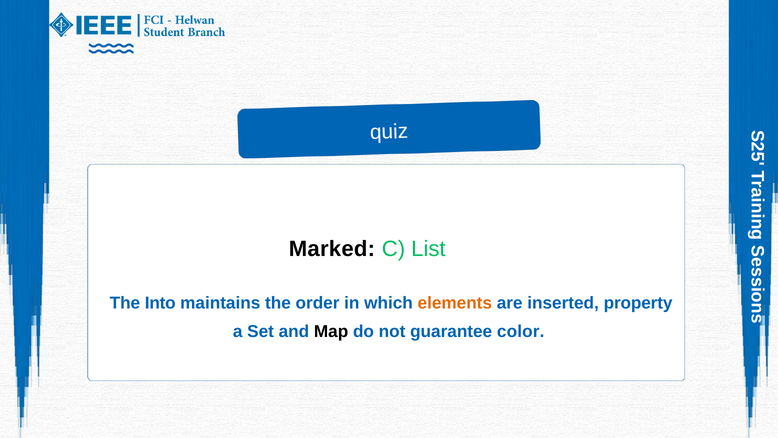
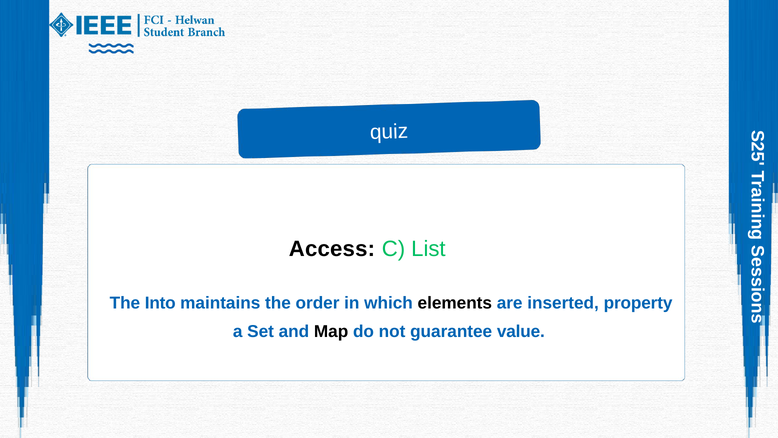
Marked: Marked -> Access
elements colour: orange -> black
color: color -> value
